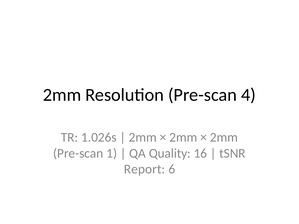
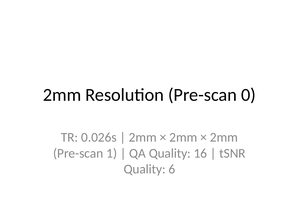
4: 4 -> 0
1.026s: 1.026s -> 0.026s
Report at (145, 169): Report -> Quality
